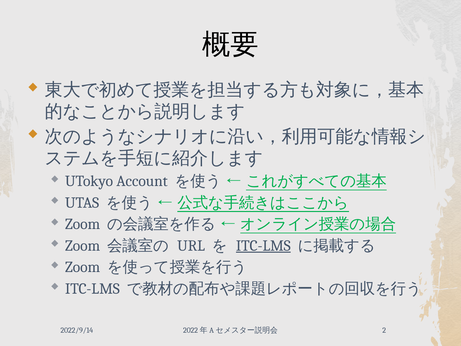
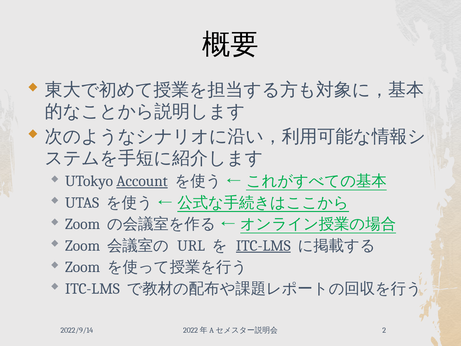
Account underline: none -> present
